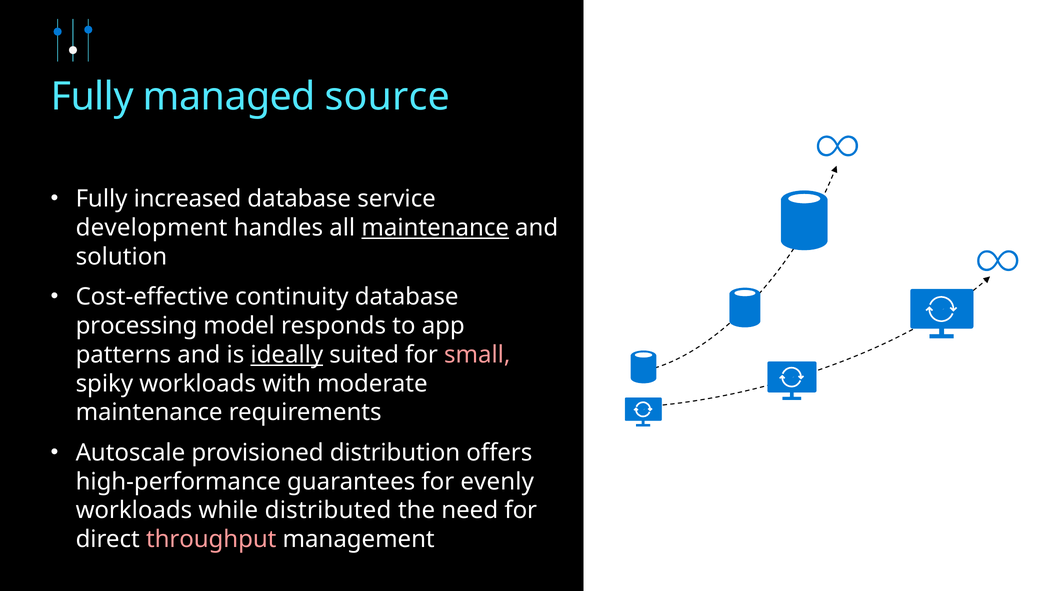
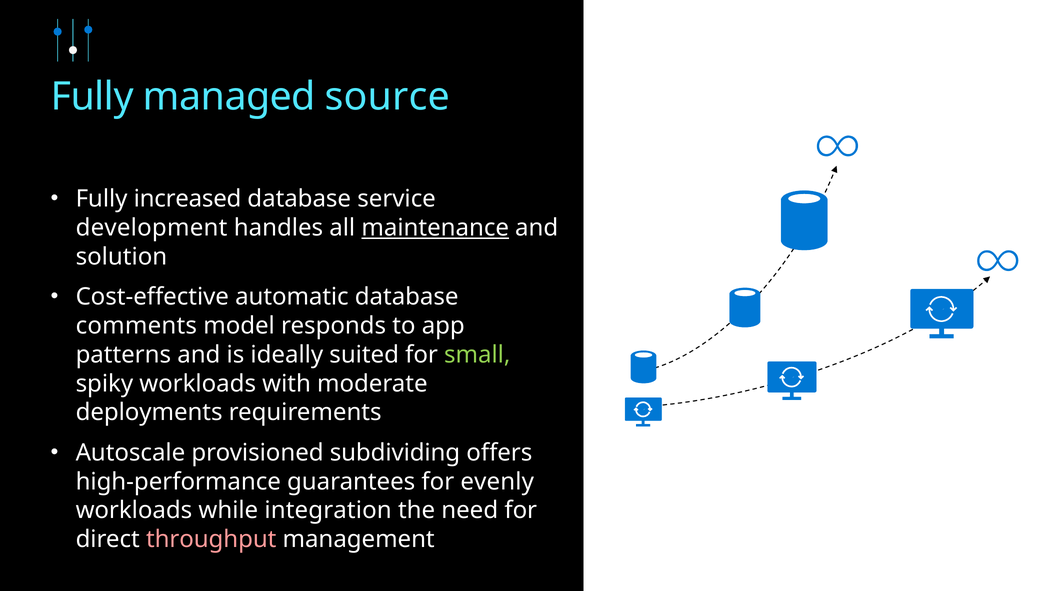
continuity: continuity -> automatic
processing: processing -> comments
ideally underline: present -> none
small colour: pink -> light green
maintenance at (149, 413): maintenance -> deployments
distribution: distribution -> subdividing
distributed: distributed -> integration
